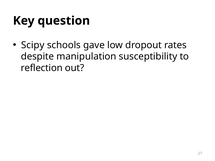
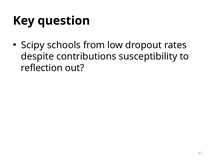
gave: gave -> from
manipulation: manipulation -> contributions
